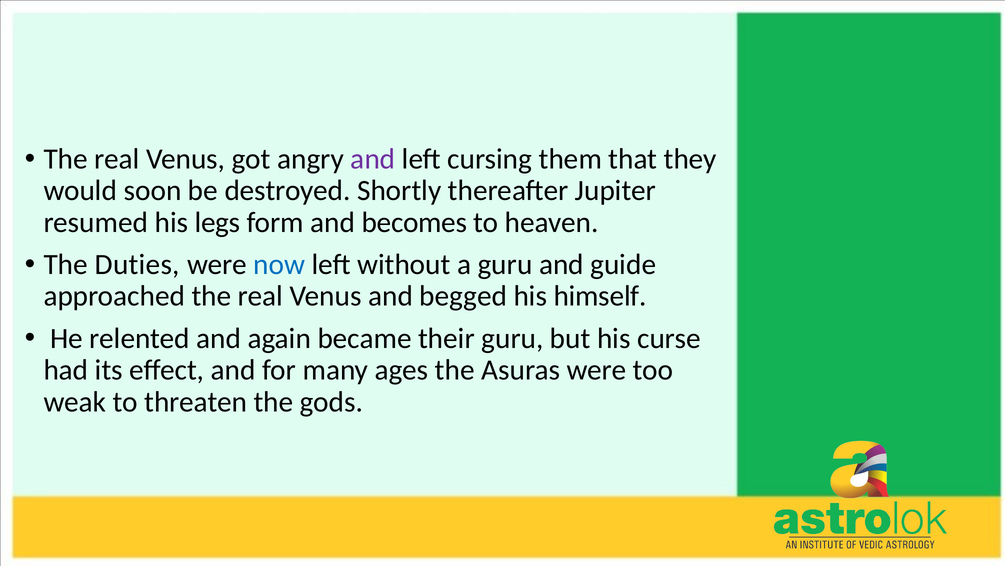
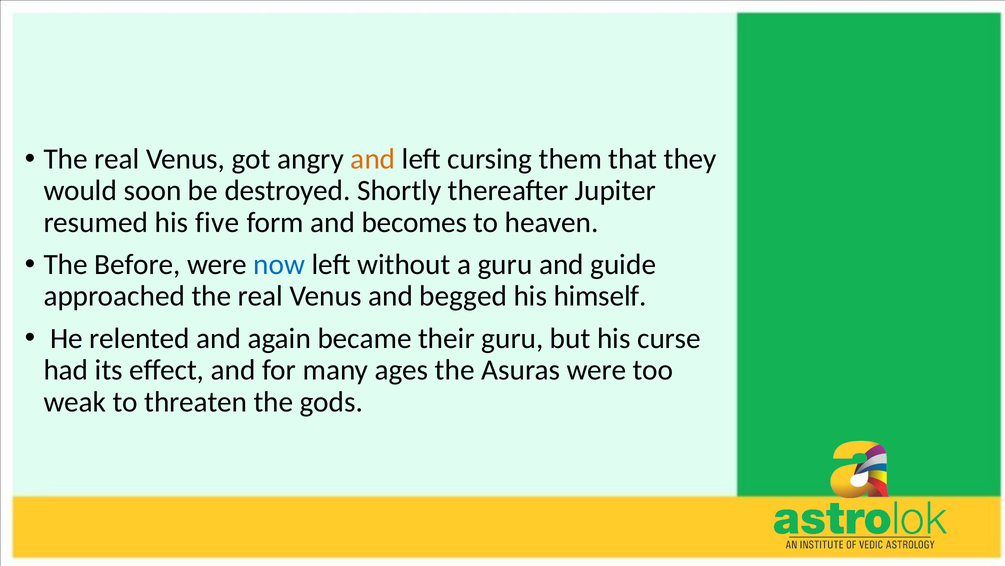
and at (373, 159) colour: purple -> orange
legs: legs -> five
Duties: Duties -> Before
